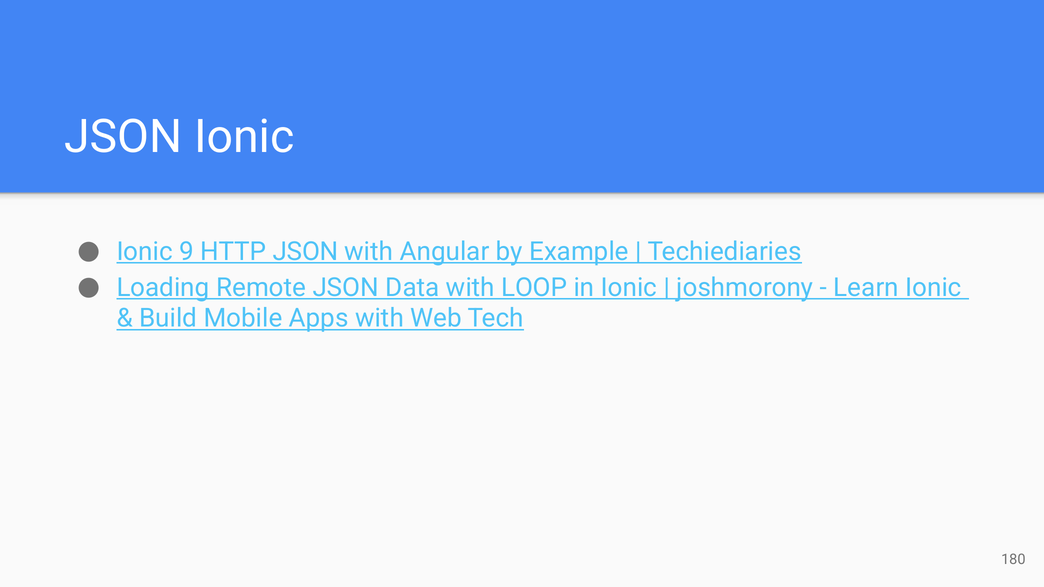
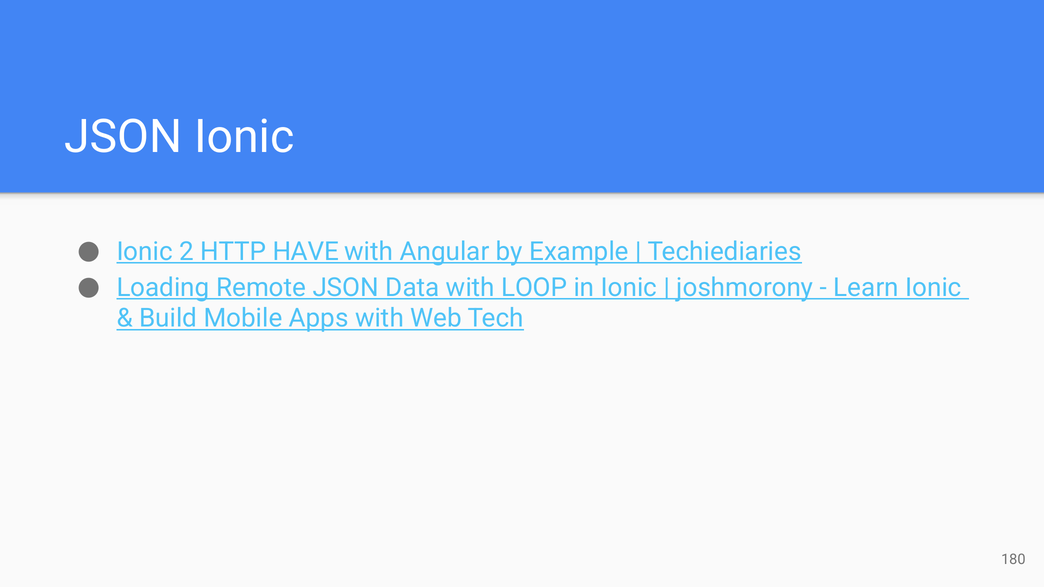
9: 9 -> 2
HTTP JSON: JSON -> HAVE
